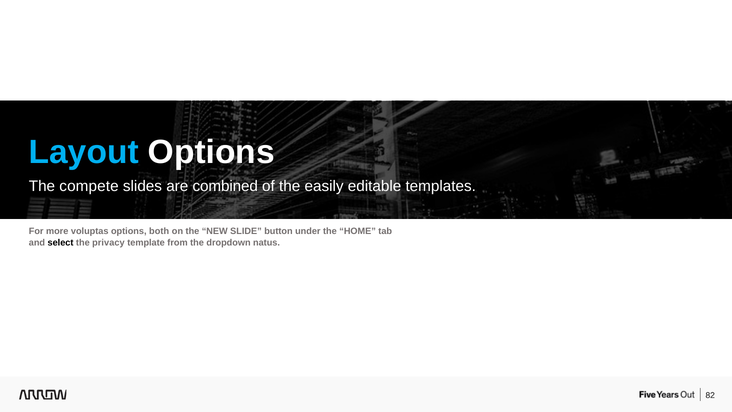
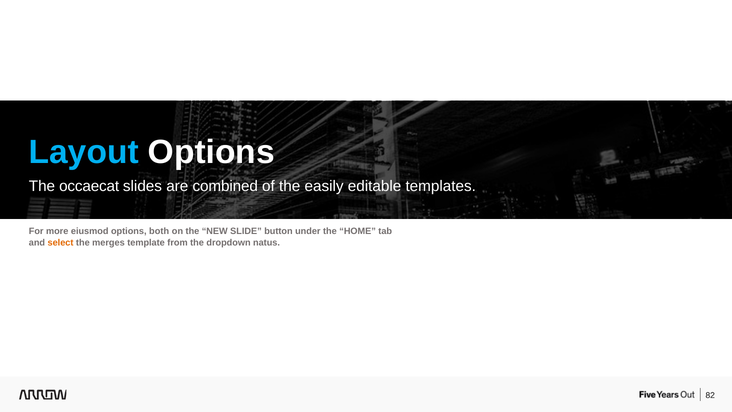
compete: compete -> occaecat
voluptas: voluptas -> eiusmod
select colour: black -> orange
privacy: privacy -> merges
